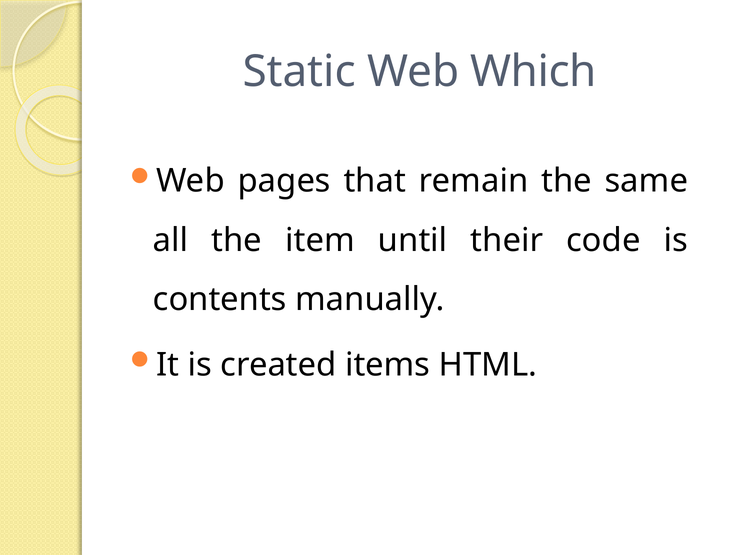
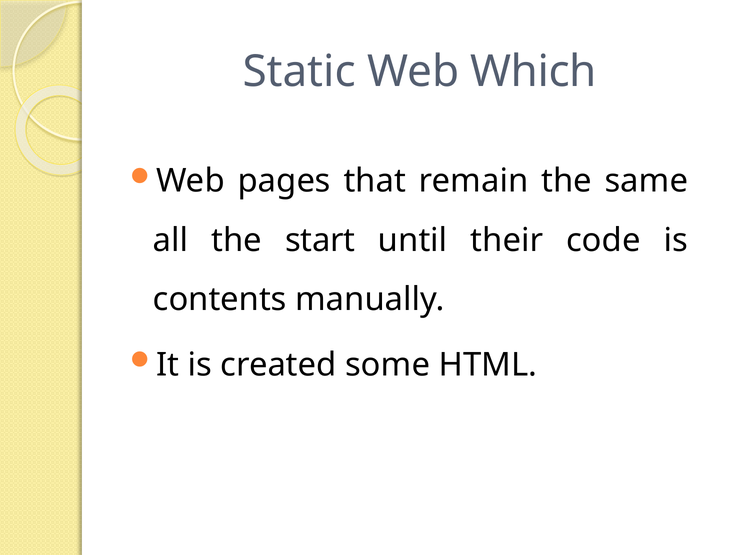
item: item -> start
items: items -> some
